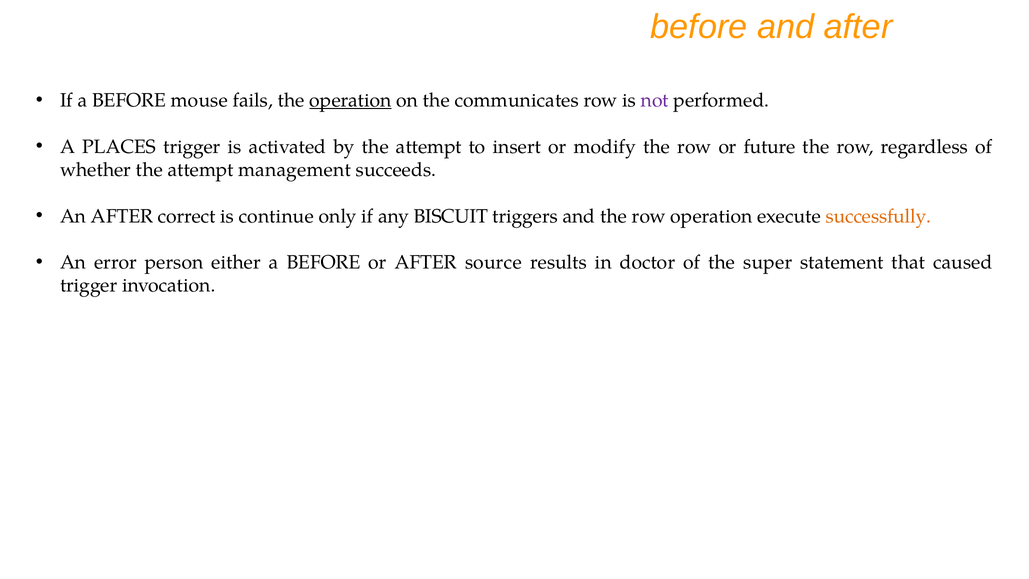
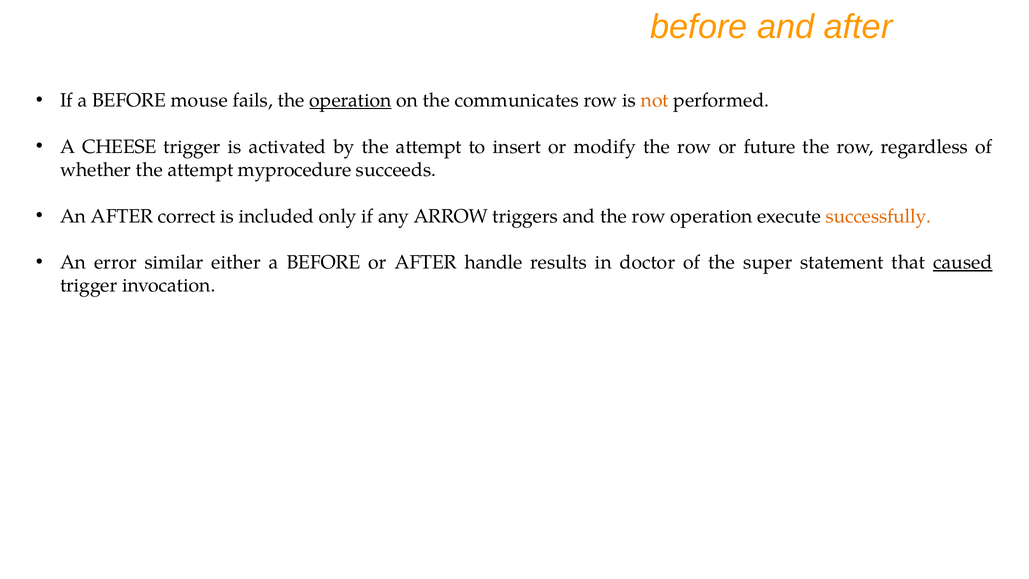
not colour: purple -> orange
PLACES: PLACES -> CHEESE
management: management -> myprocedure
continue: continue -> included
BISCUIT: BISCUIT -> ARROW
person: person -> similar
source: source -> handle
caused underline: none -> present
